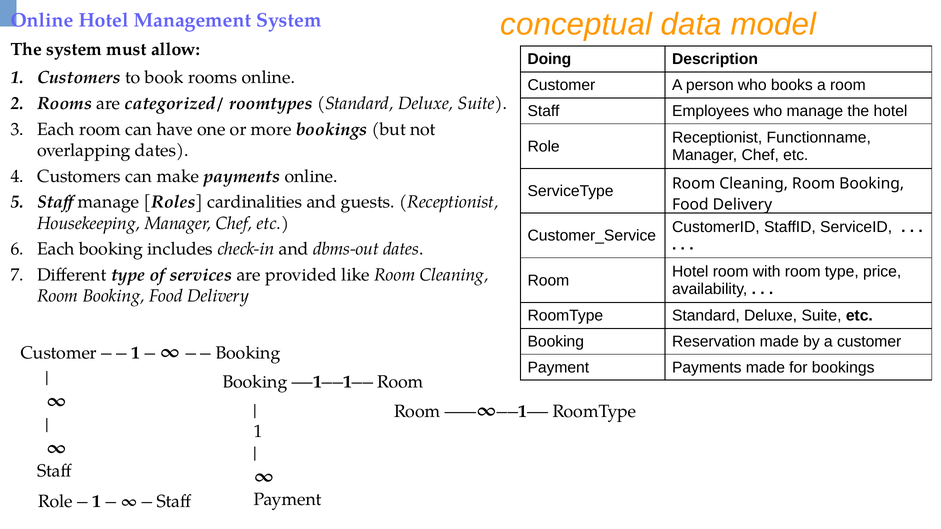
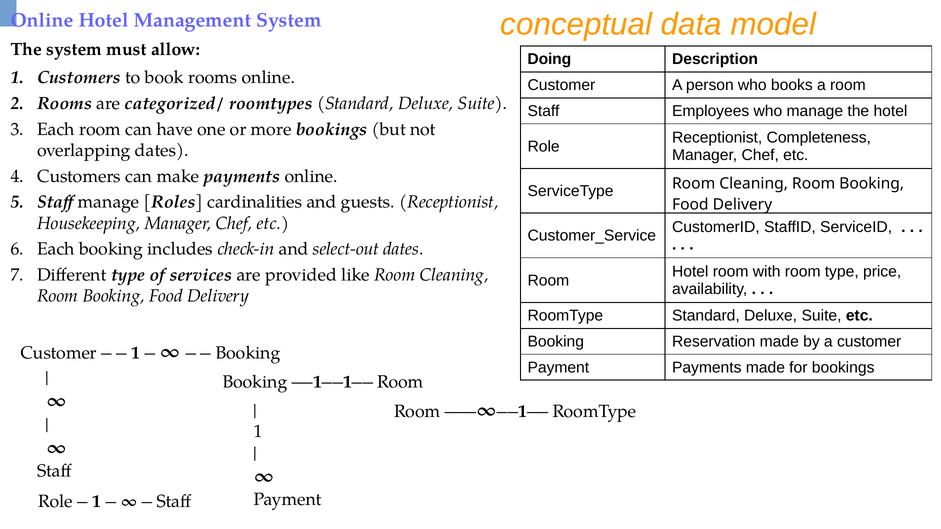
Functionname: Functionname -> Completeness
dbms-out: dbms-out -> select-out
